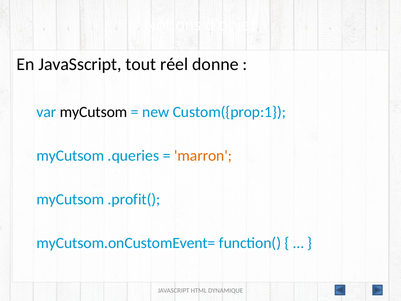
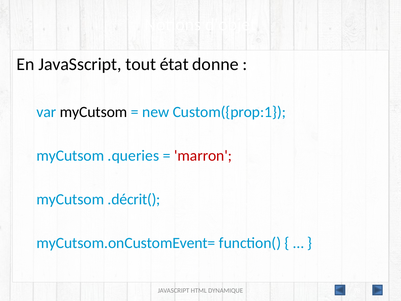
réel: réel -> état
marron colour: orange -> red
.profit(: .profit( -> .décrit(
